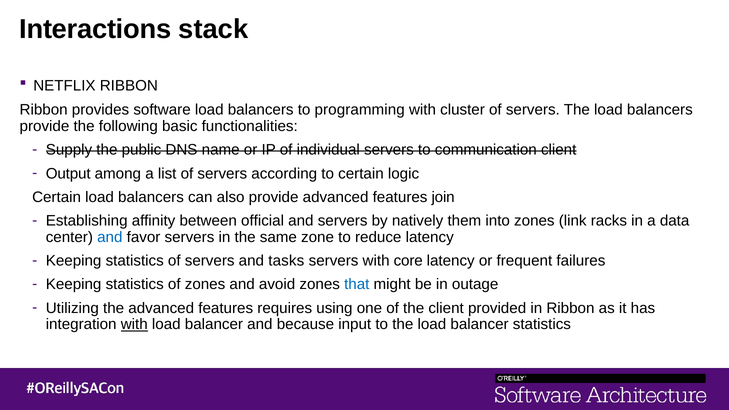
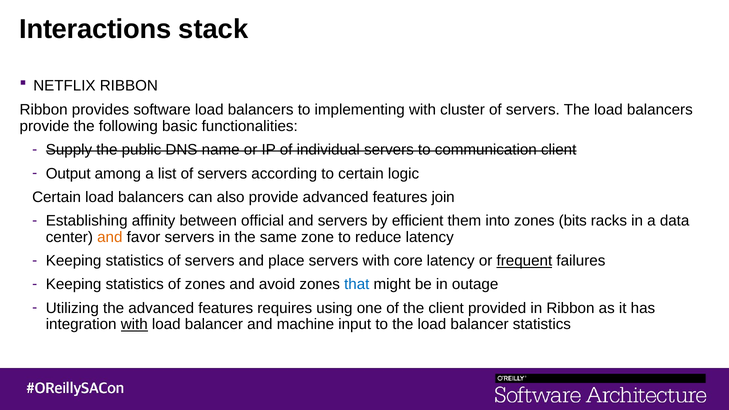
programming: programming -> implementing
natively: natively -> efficient
link: link -> bits
and at (110, 237) colour: blue -> orange
tasks: tasks -> place
frequent underline: none -> present
because: because -> machine
